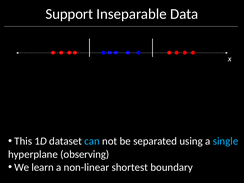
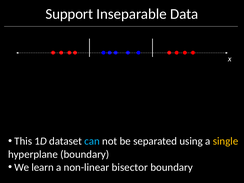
single colour: light blue -> yellow
hyperplane observing: observing -> boundary
shortest: shortest -> bisector
